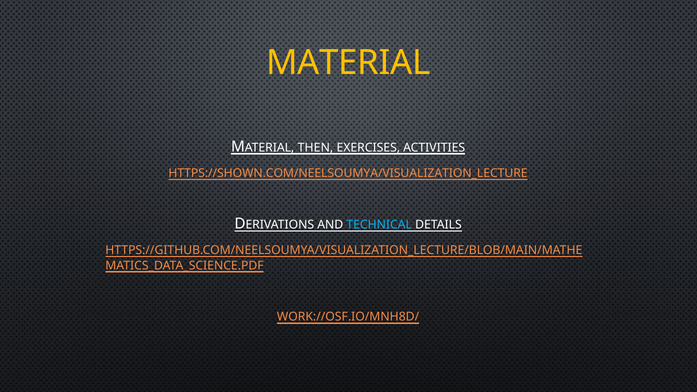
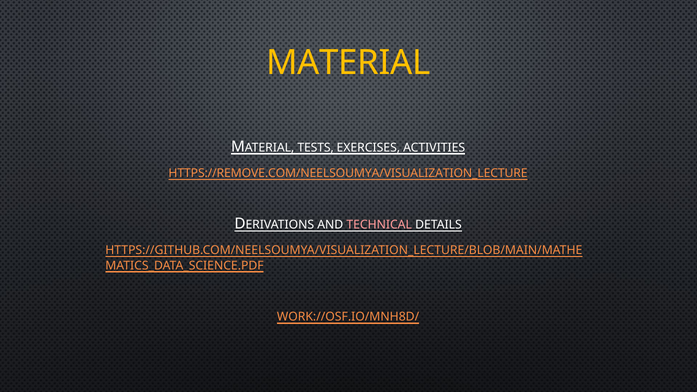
THEN: THEN -> TESTS
HTTPS://SHOWN.COM/NEELSOUMYA/VISUALIZATION_LECTURE: HTTPS://SHOWN.COM/NEELSOUMYA/VISUALIZATION_LECTURE -> HTTPS://REMOVE.COM/NEELSOUMYA/VISUALIZATION_LECTURE
TECHNICAL colour: light blue -> pink
